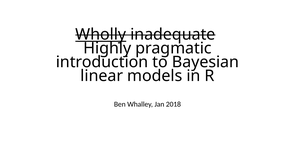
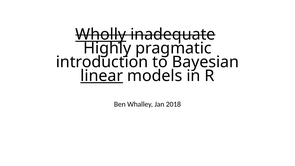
linear underline: none -> present
